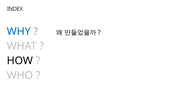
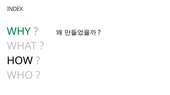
WHY colour: blue -> green
